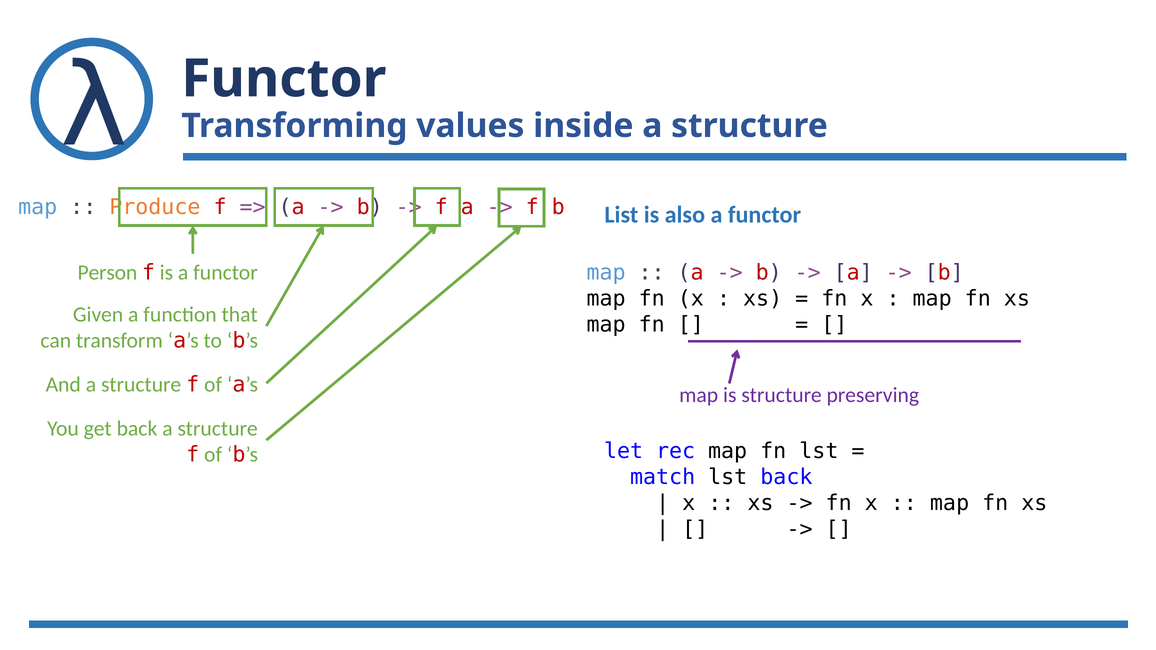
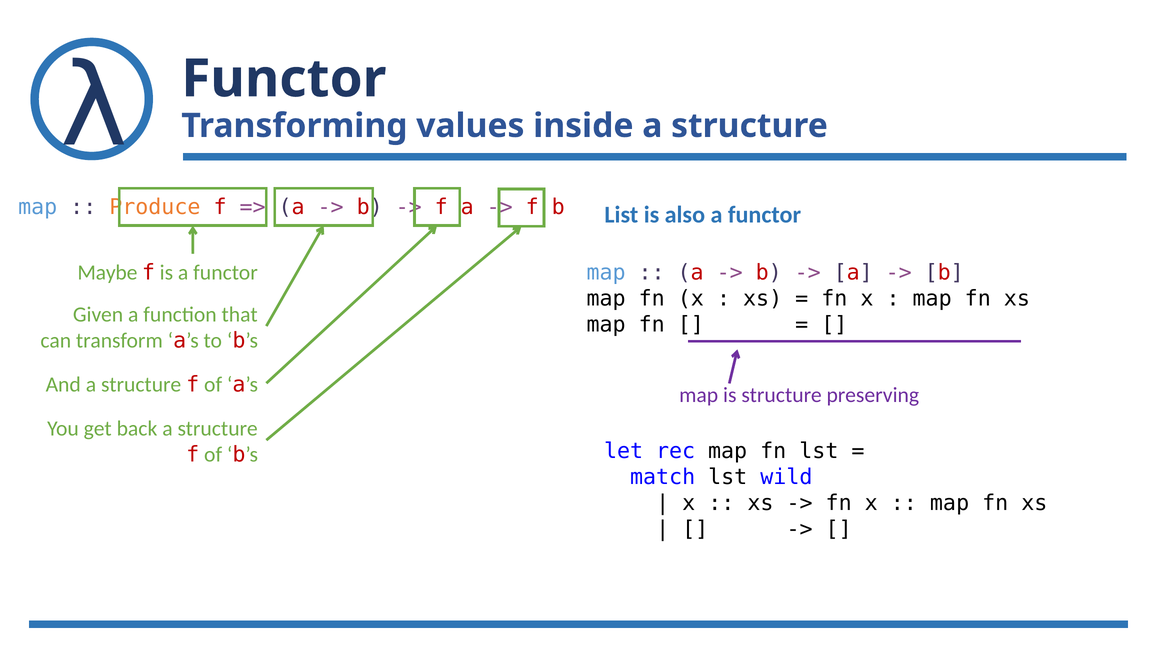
Person: Person -> Maybe
lst back: back -> wild
